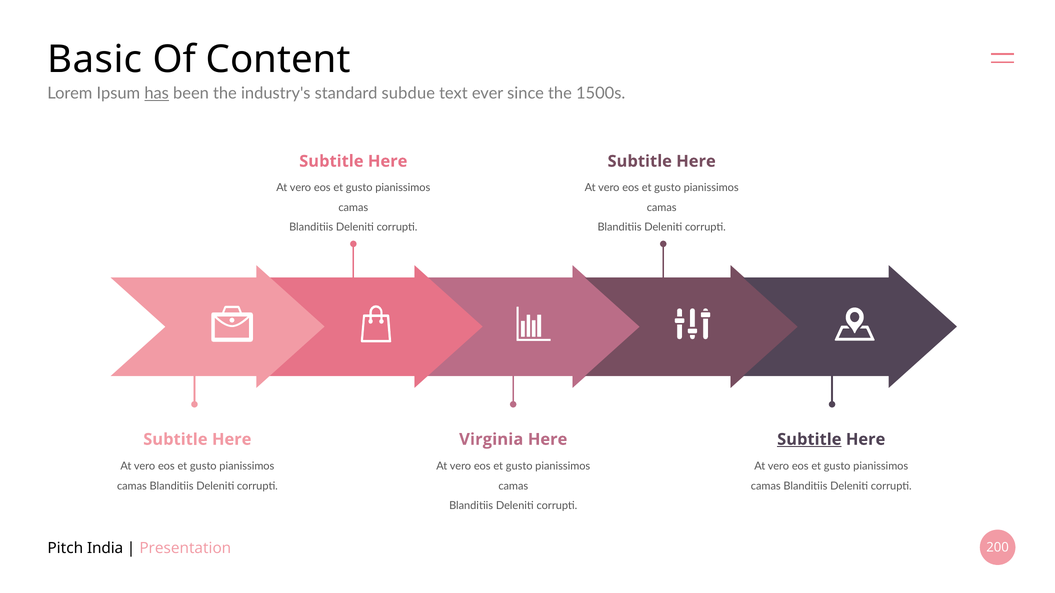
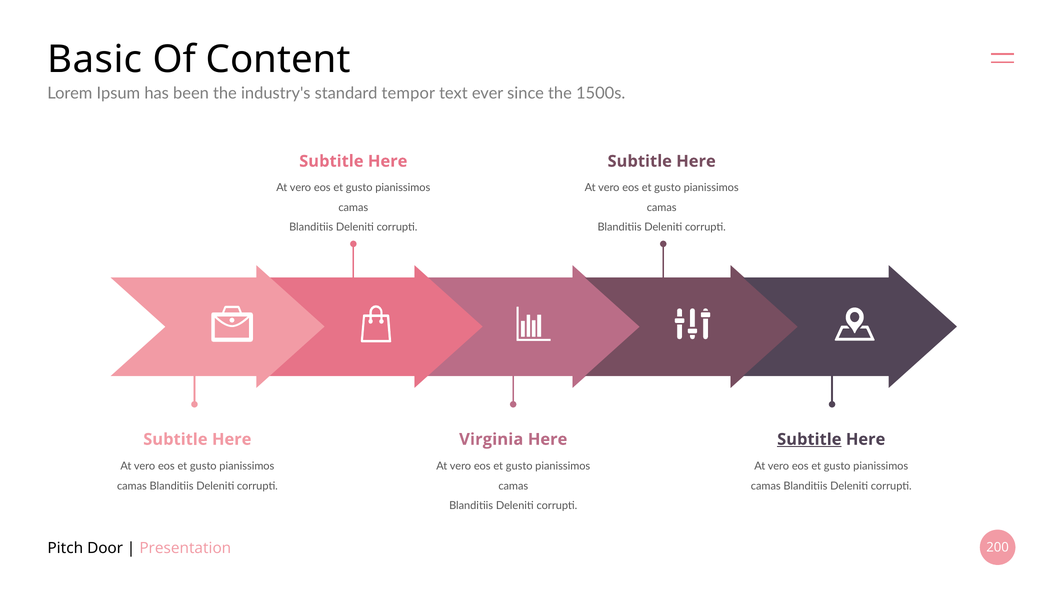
has underline: present -> none
subdue: subdue -> tempor
India: India -> Door
